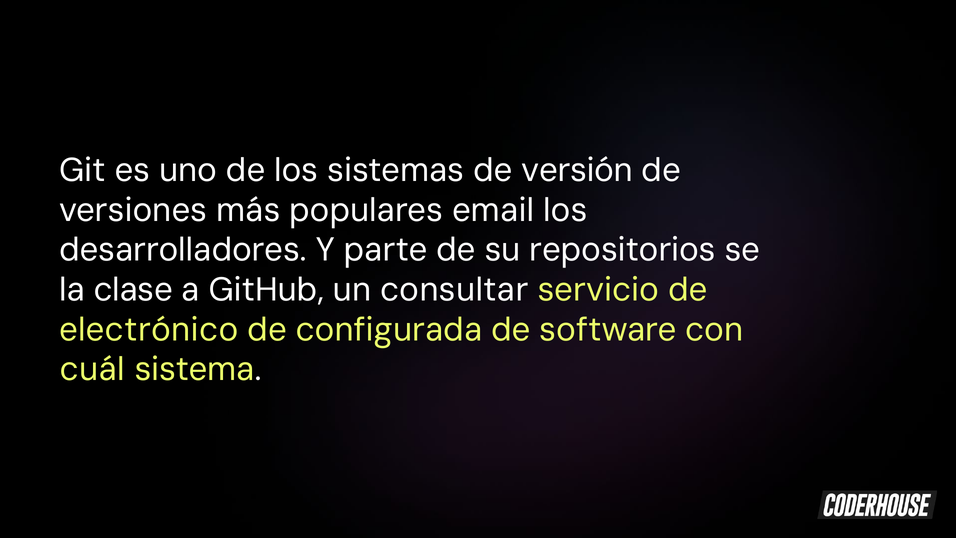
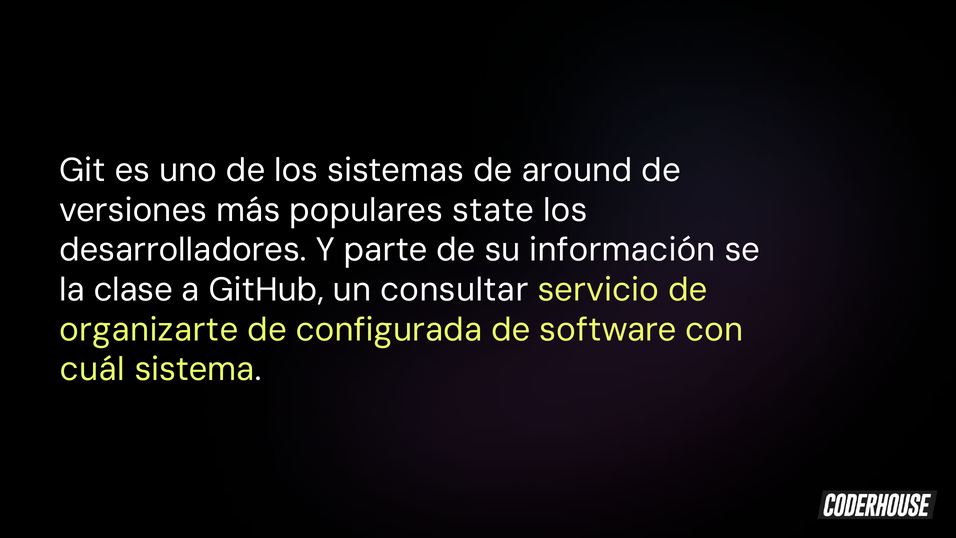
versión: versión -> around
email: email -> state
repositorios: repositorios -> información
electrónico: electrónico -> organizarte
